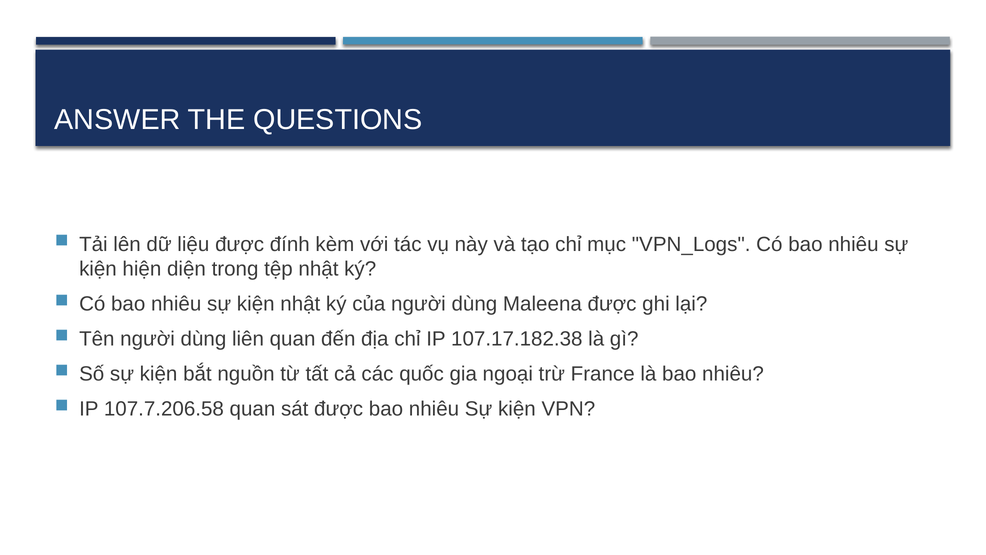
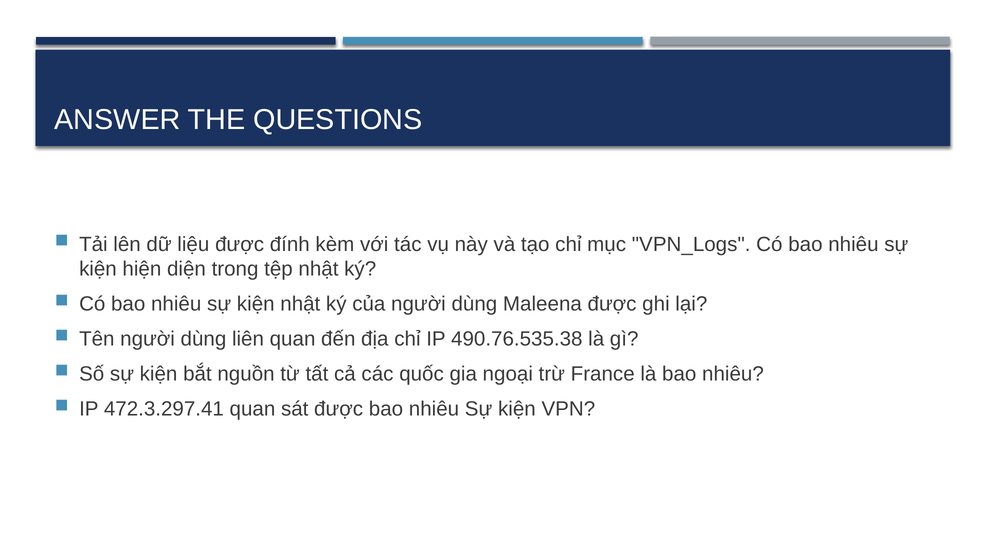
107.17.182.38: 107.17.182.38 -> 490.76.535.38
107.7.206.58: 107.7.206.58 -> 472.3.297.41
